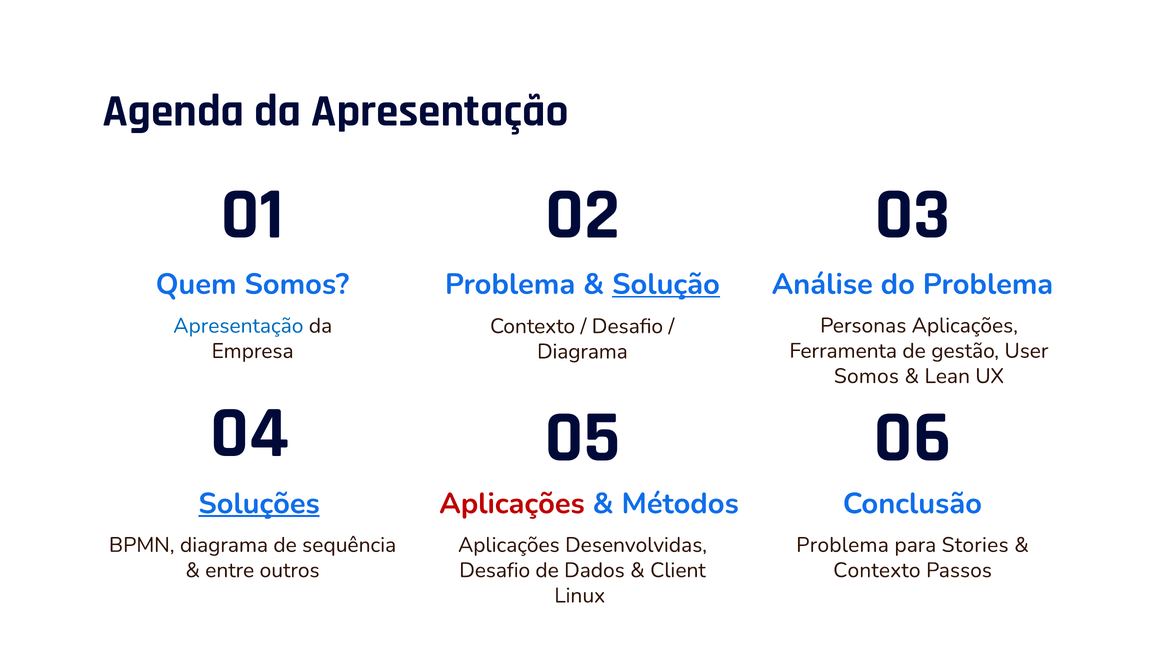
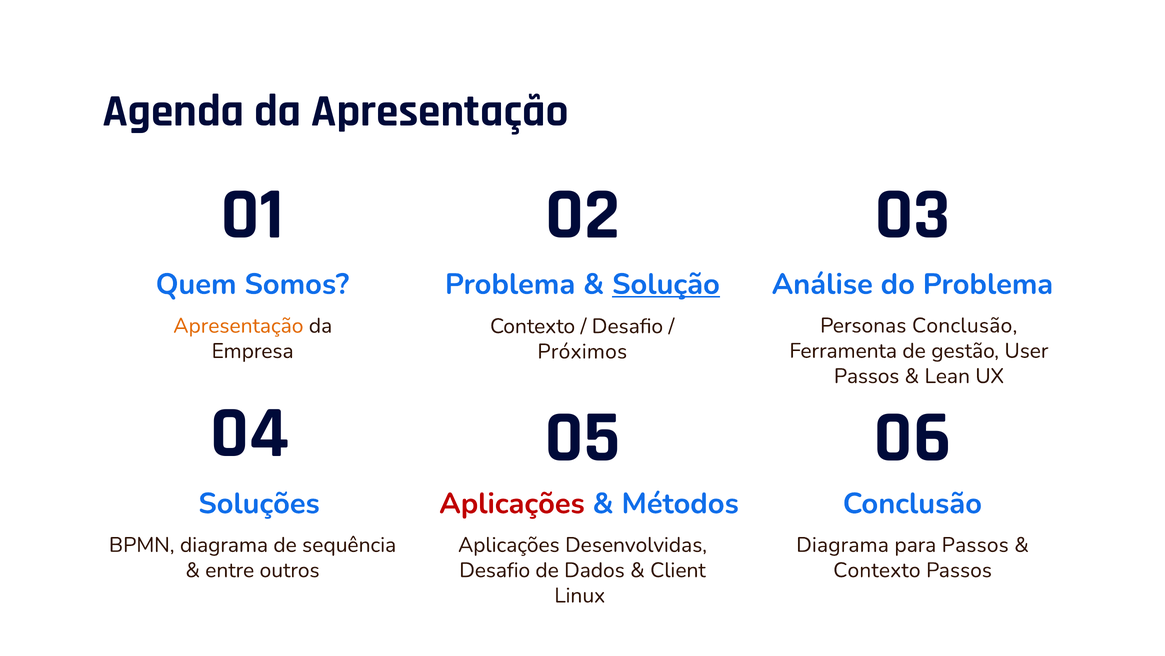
Personas Aplicações: Aplicações -> Conclusão
Apresentação at (238, 325) colour: blue -> orange
Diagrama at (582, 351): Diagrama -> Próximos
Somos at (866, 376): Somos -> Passos
Soluções underline: present -> none
Problema at (843, 544): Problema -> Diagrama
para Stories: Stories -> Passos
